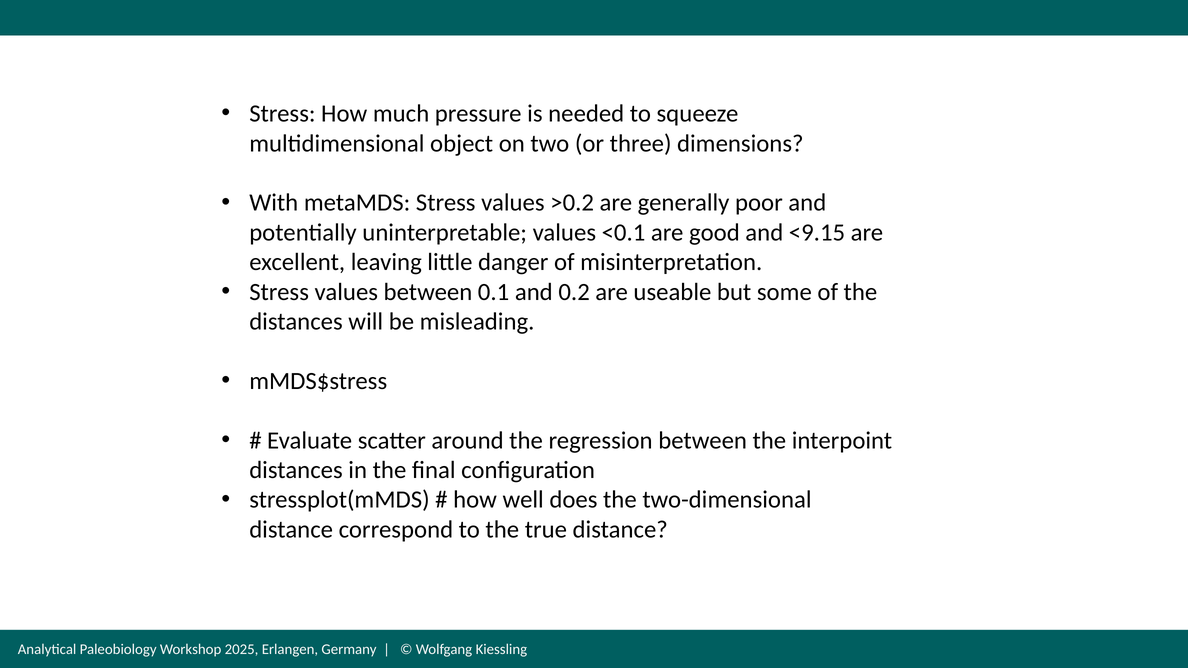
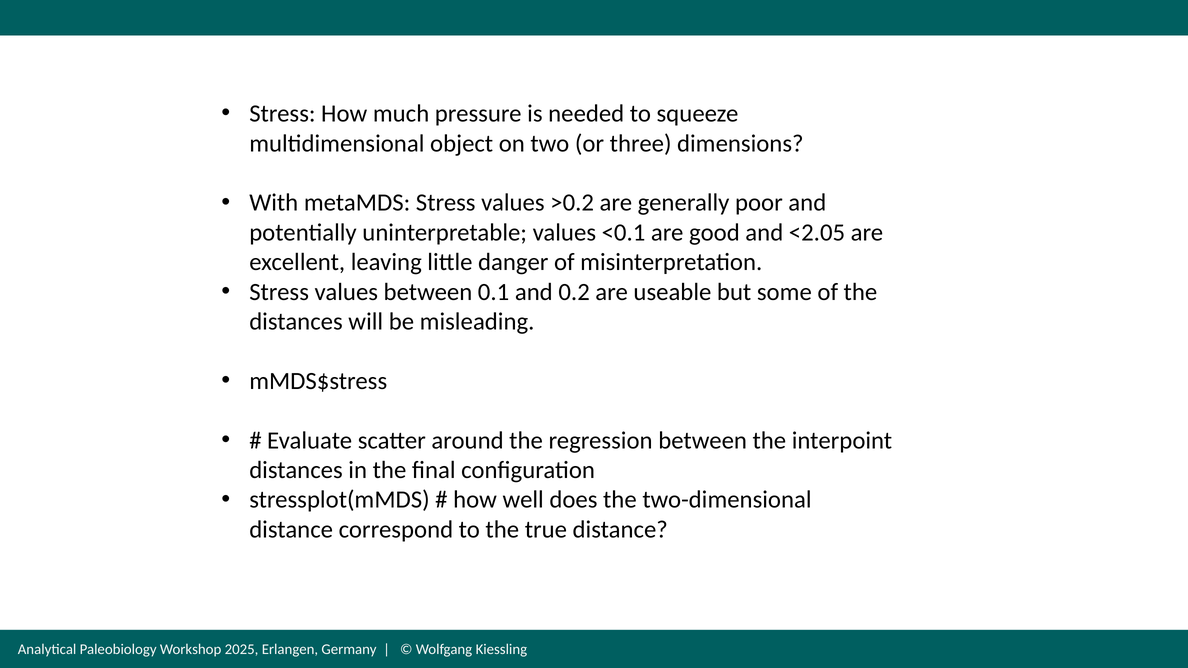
<9.15: <9.15 -> <2.05
